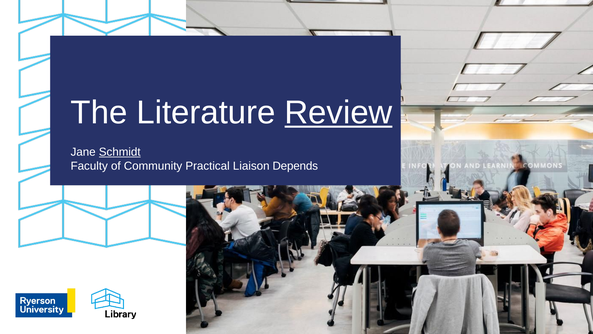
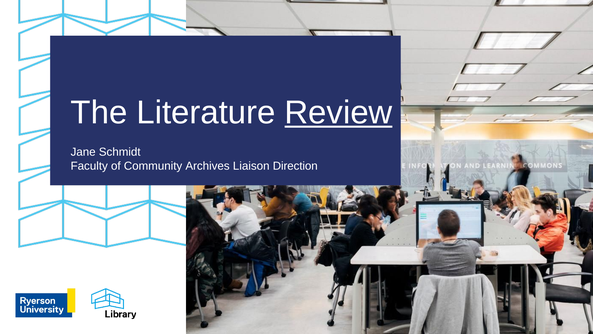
Schmidt underline: present -> none
Practical: Practical -> Archives
Depends: Depends -> Direction
